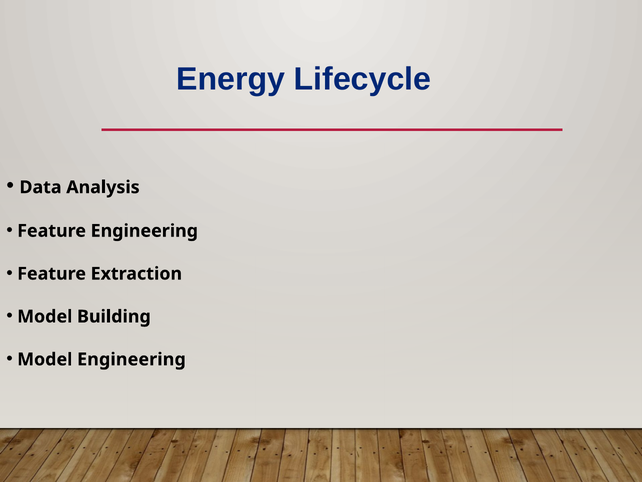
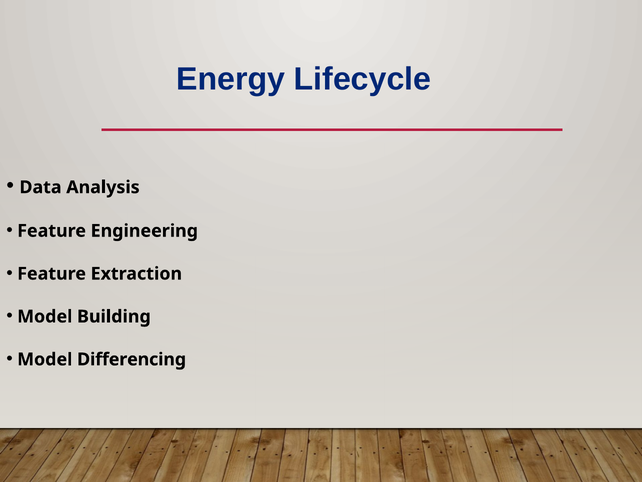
Model Engineering: Engineering -> Differencing
